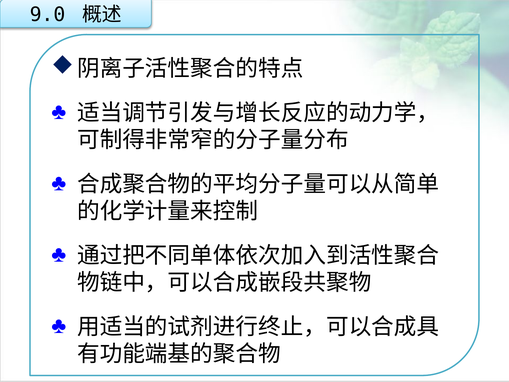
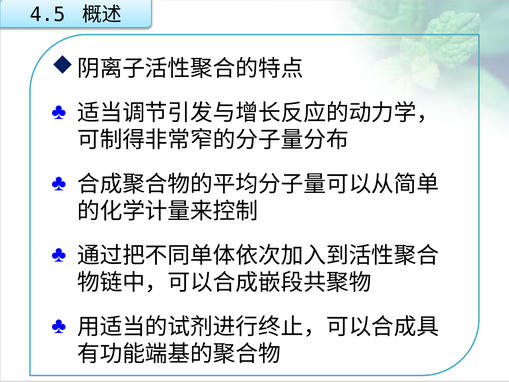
9.0: 9.0 -> 4.5
